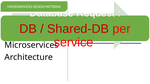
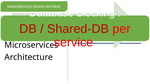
Request: Request -> Blocking
